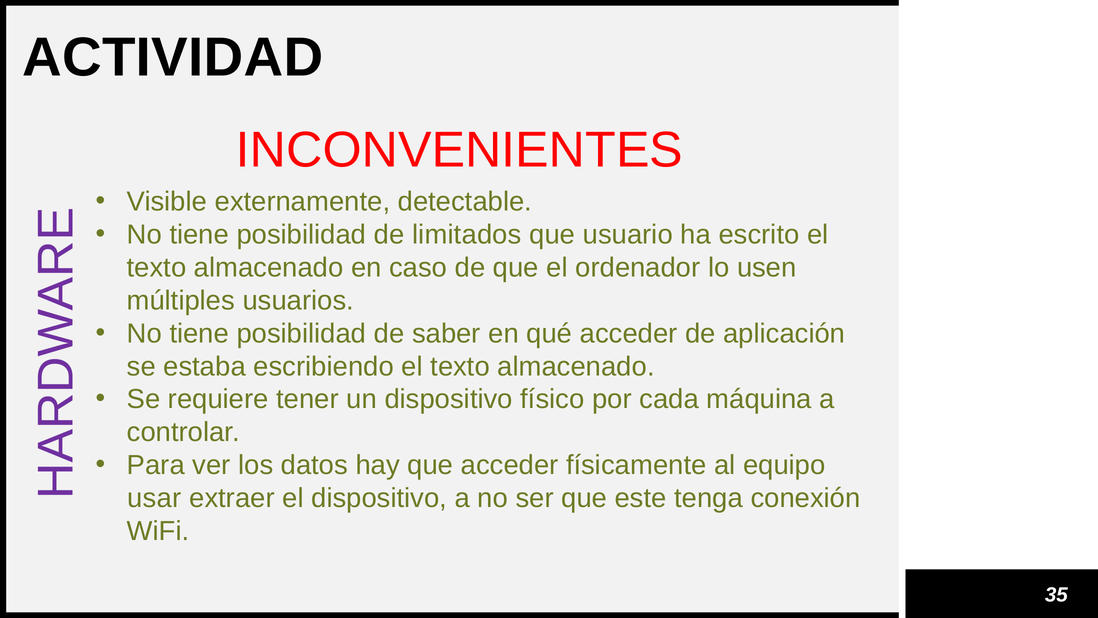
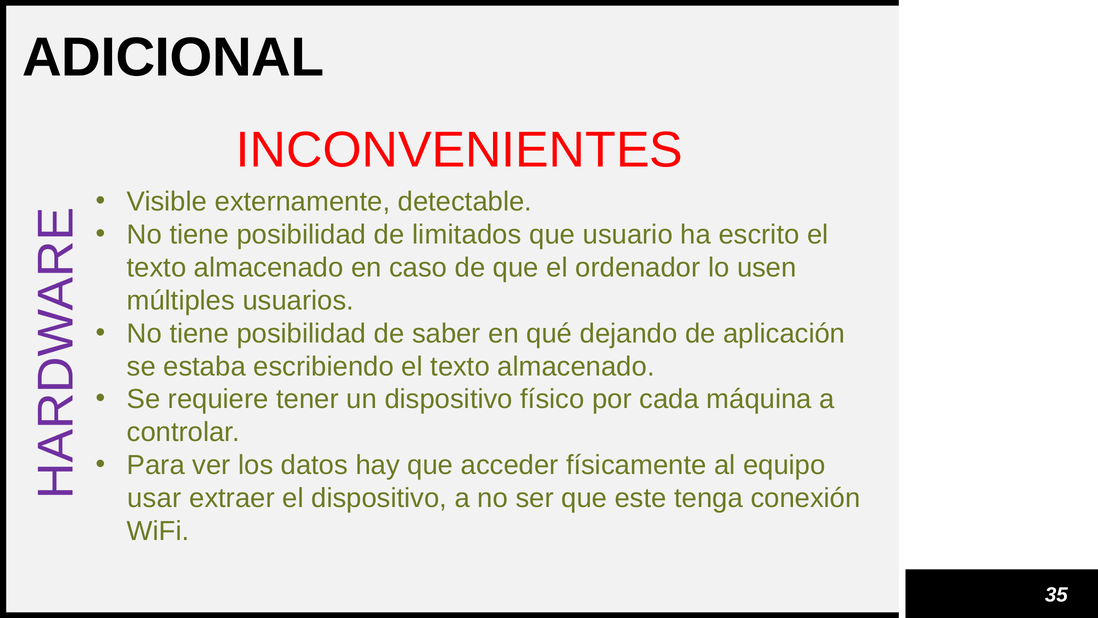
ACTIVIDAD: ACTIVIDAD -> ADICIONAL
qué acceder: acceder -> dejando
